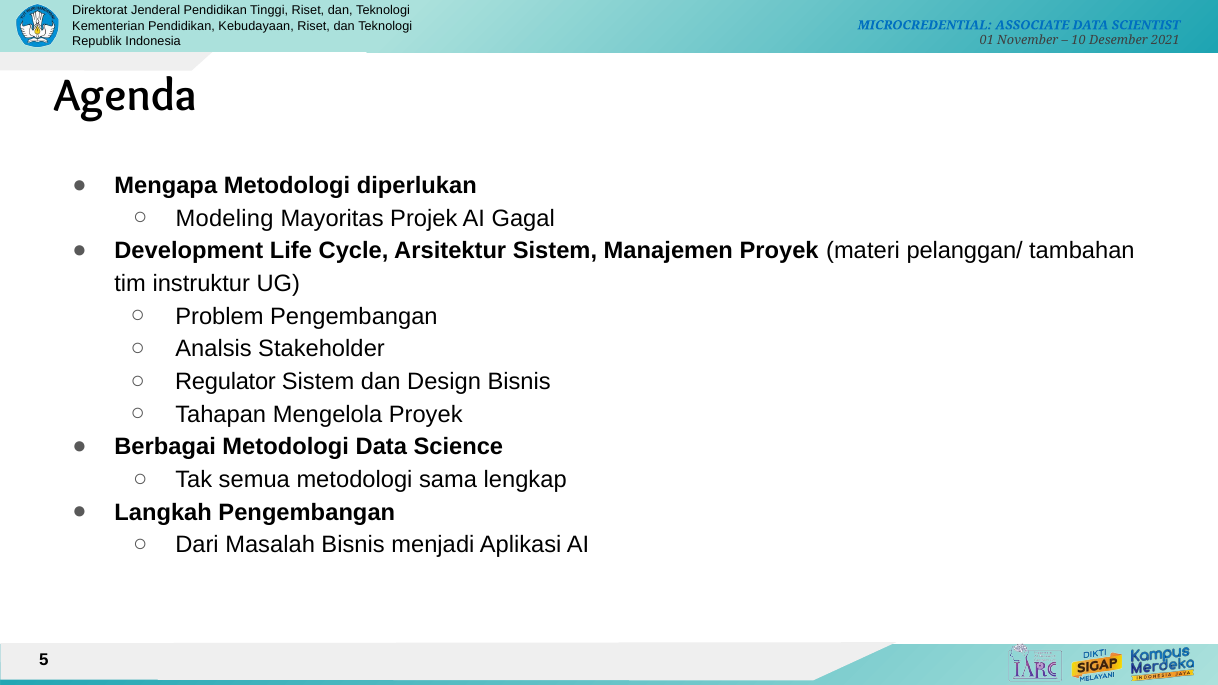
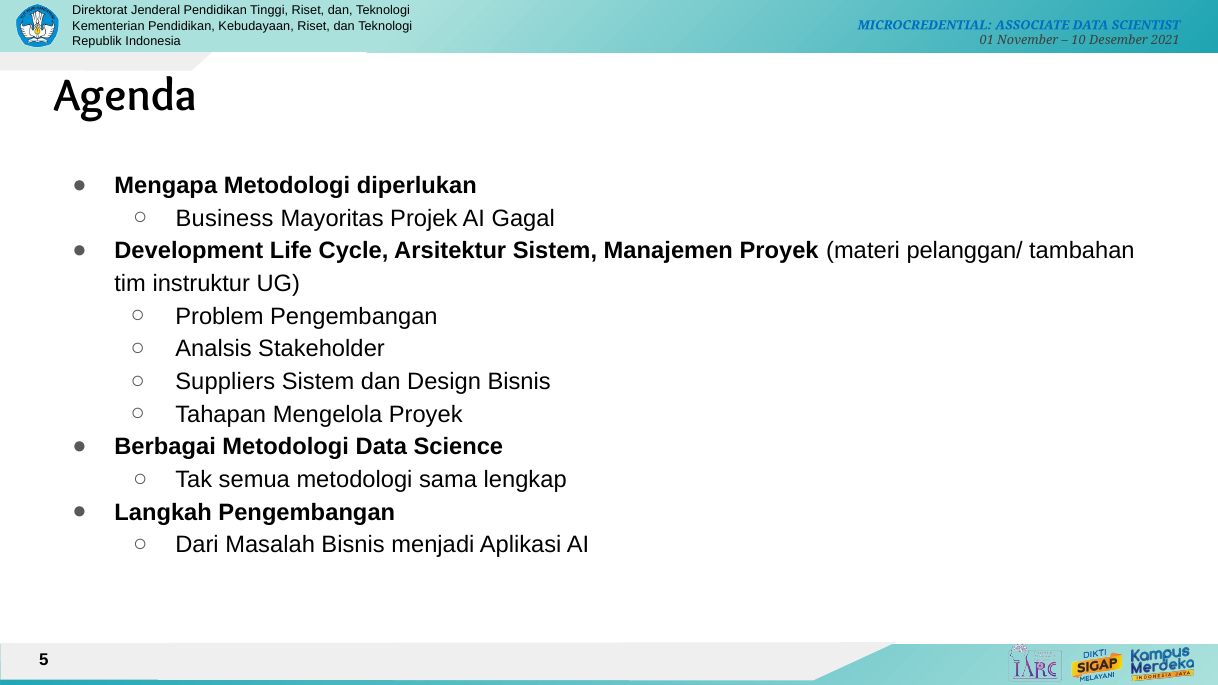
Modeling: Modeling -> Business
Regulator: Regulator -> Suppliers
